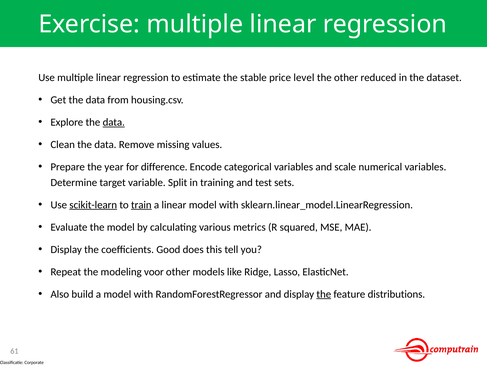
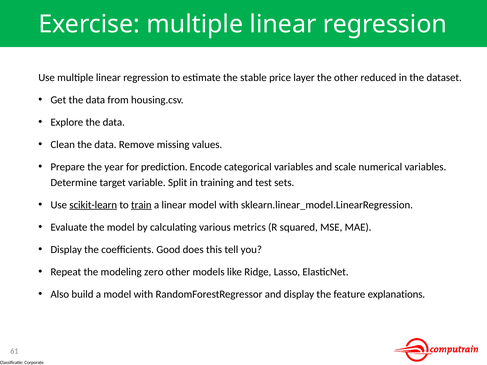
level: level -> layer
data at (114, 122) underline: present -> none
difference: difference -> prediction
voor: voor -> zero
the at (324, 294) underline: present -> none
distributions: distributions -> explanations
